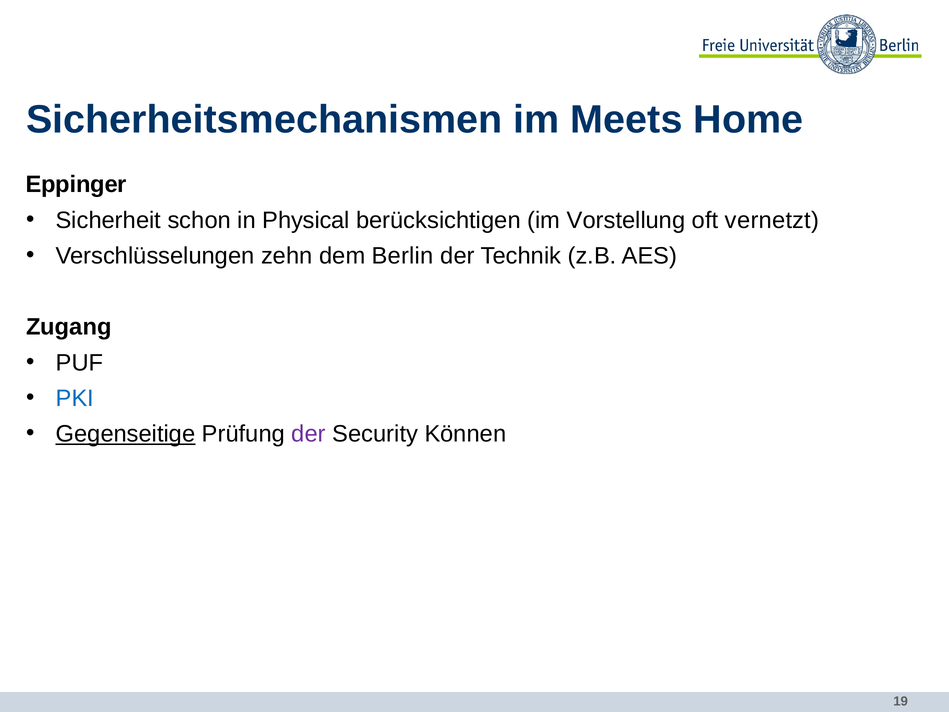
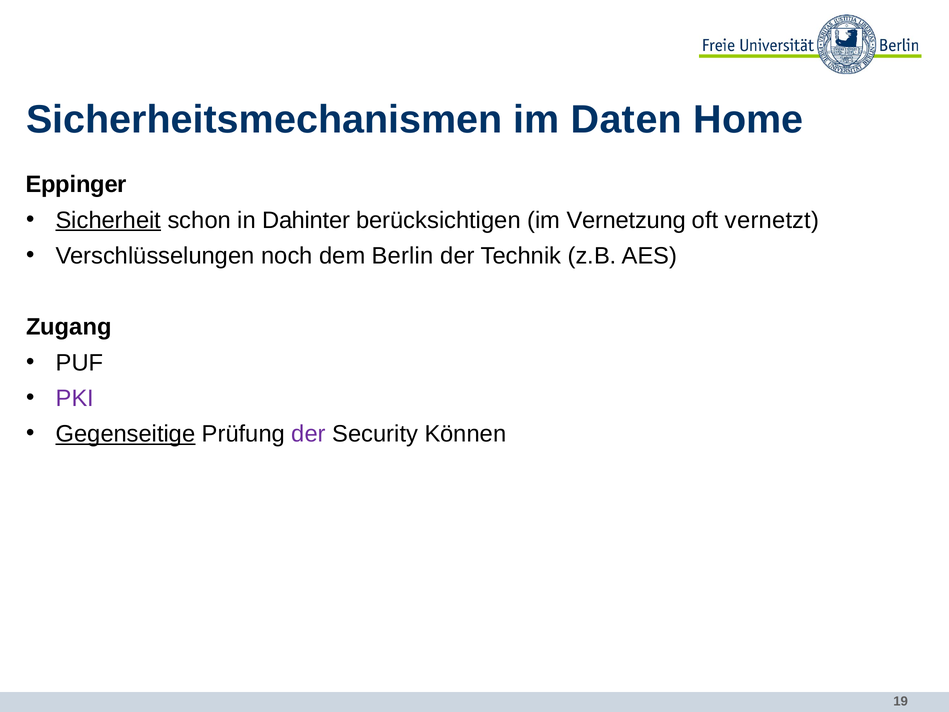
Meets: Meets -> Daten
Sicherheit underline: none -> present
Physical: Physical -> Dahinter
Vorstellung: Vorstellung -> Vernetzung
zehn: zehn -> noch
PKI colour: blue -> purple
